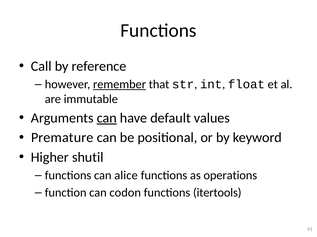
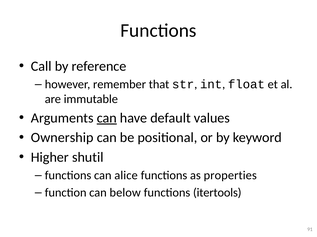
remember underline: present -> none
Premature: Premature -> Ownership
operations: operations -> properties
codon: codon -> below
